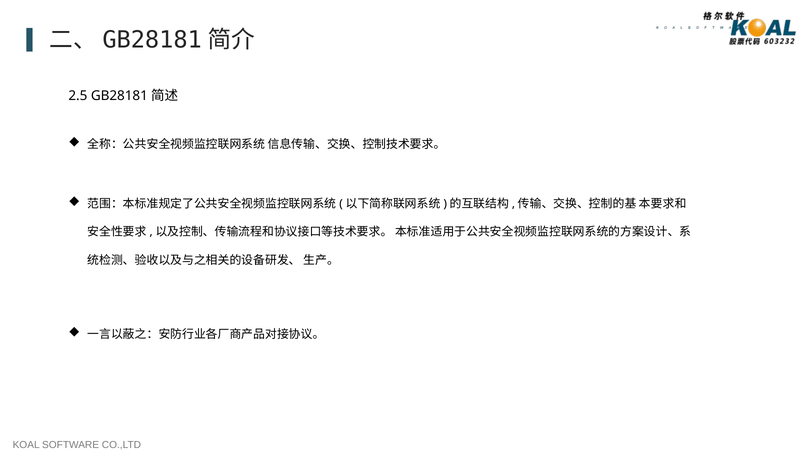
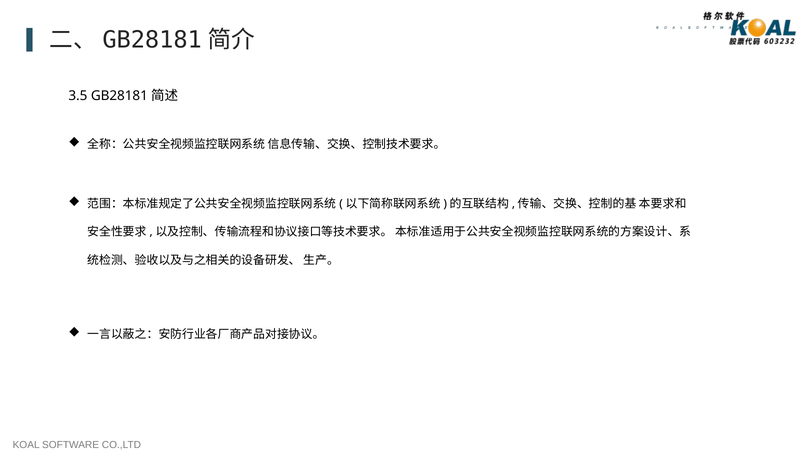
2.5: 2.5 -> 3.5
